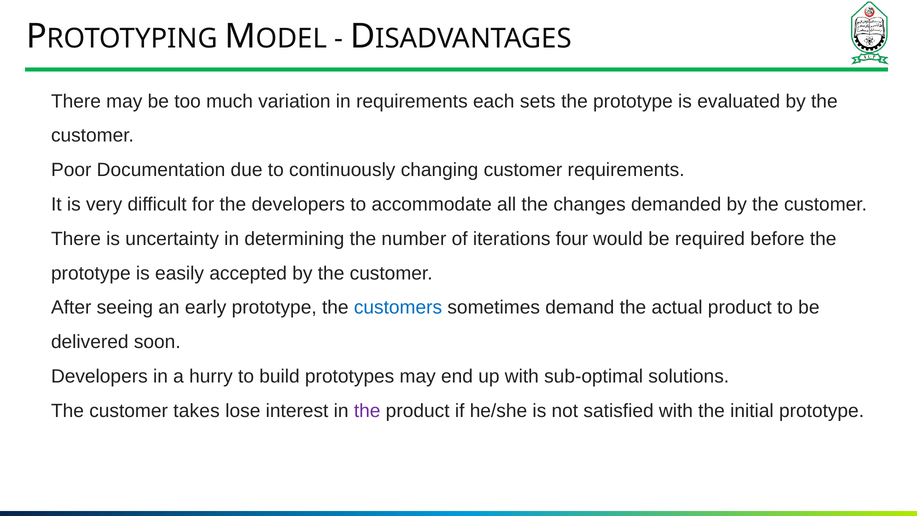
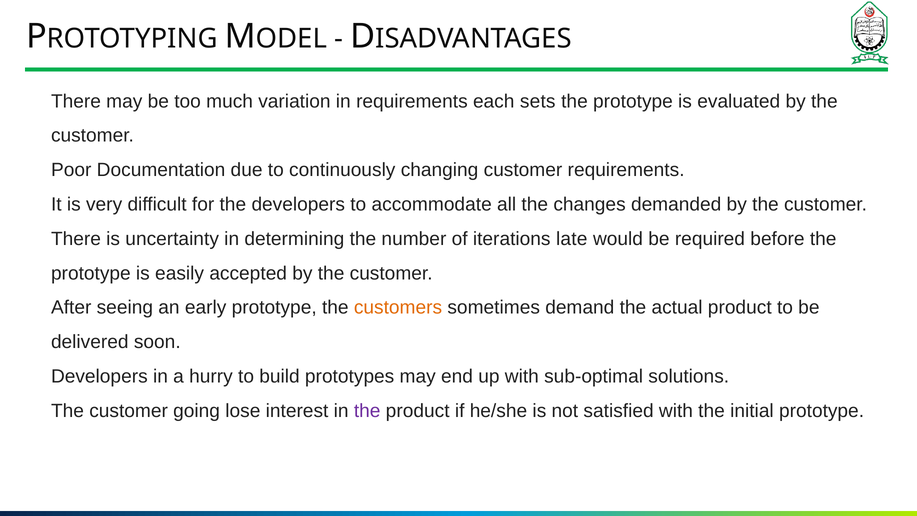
four: four -> late
customers colour: blue -> orange
takes: takes -> going
